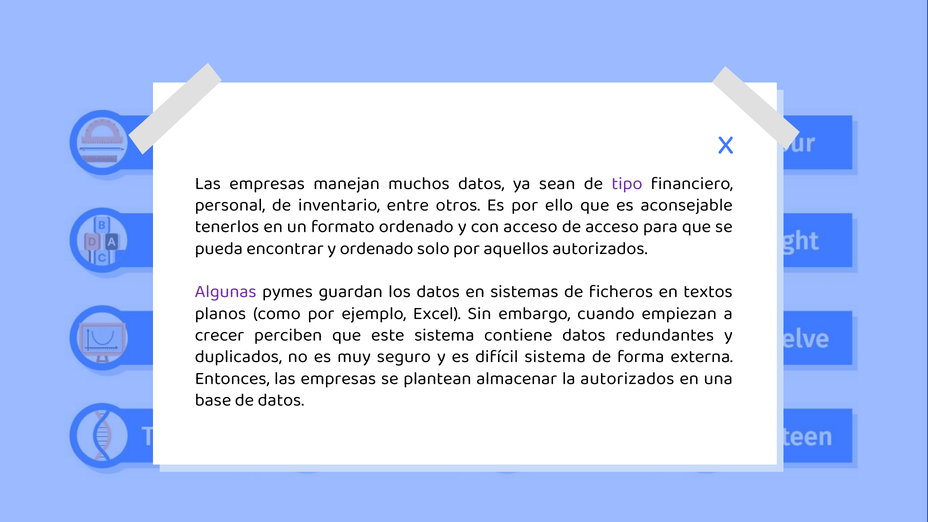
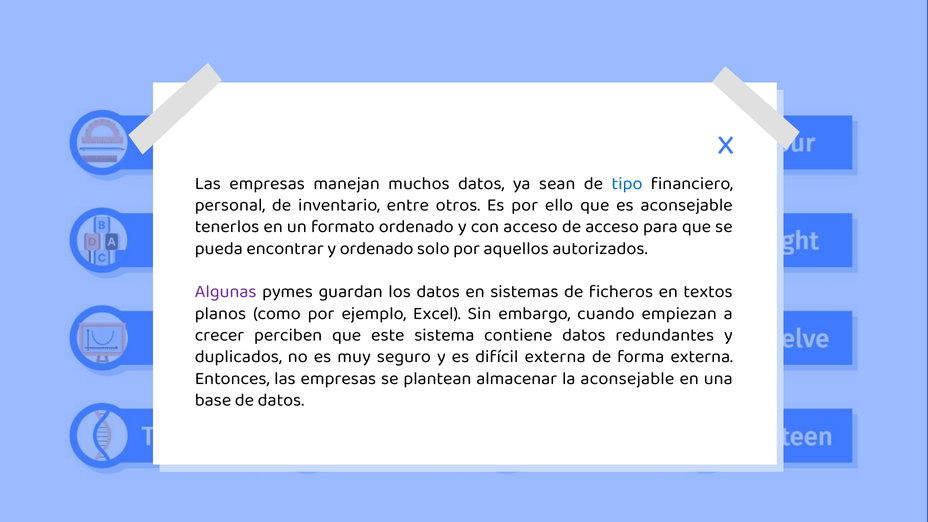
tipo colour: purple -> blue
difícil sistema: sistema -> externa
la autorizados: autorizados -> aconsejable
